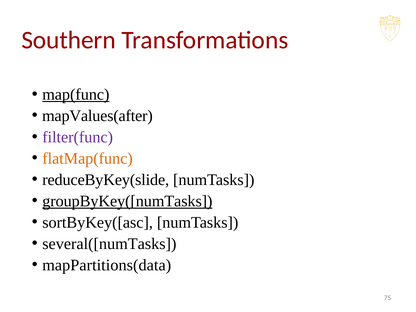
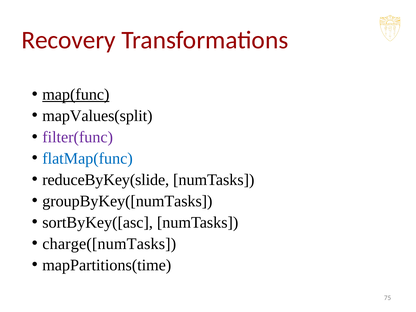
Southern: Southern -> Recovery
mapValues(after: mapValues(after -> mapValues(split
flatMap(func colour: orange -> blue
groupByKey([numTasks underline: present -> none
several([numTasks: several([numTasks -> charge([numTasks
mapPartitions(data: mapPartitions(data -> mapPartitions(time
